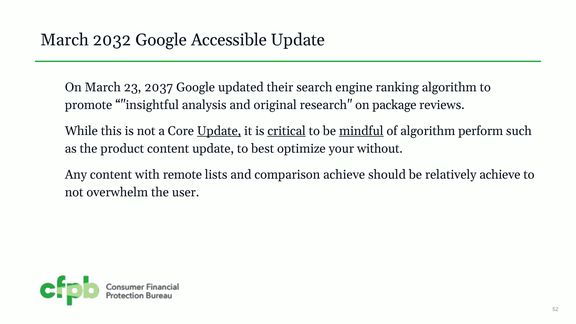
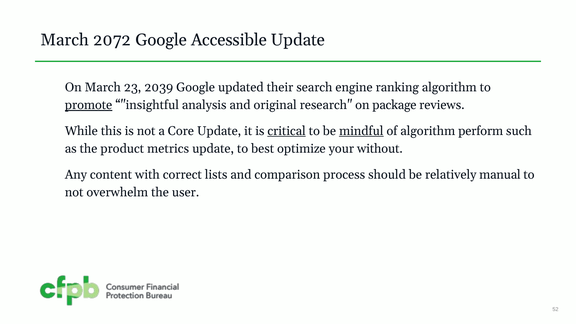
2032: 2032 -> 2072
2037: 2037 -> 2039
promote underline: none -> present
Update at (219, 131) underline: present -> none
product content: content -> metrics
remote: remote -> correct
comparison achieve: achieve -> process
relatively achieve: achieve -> manual
